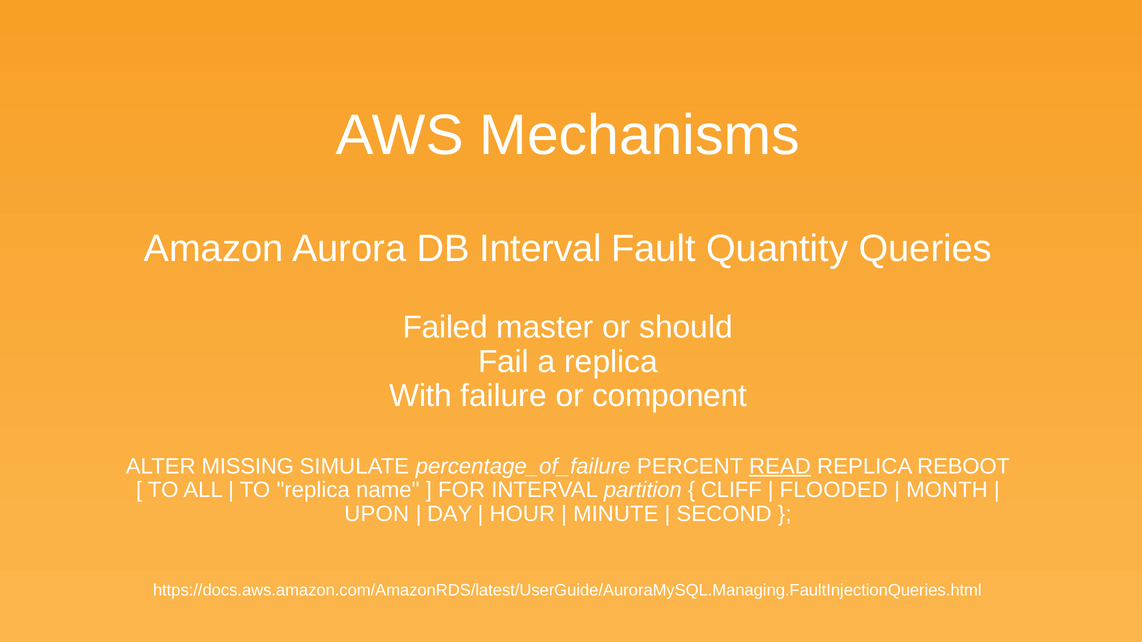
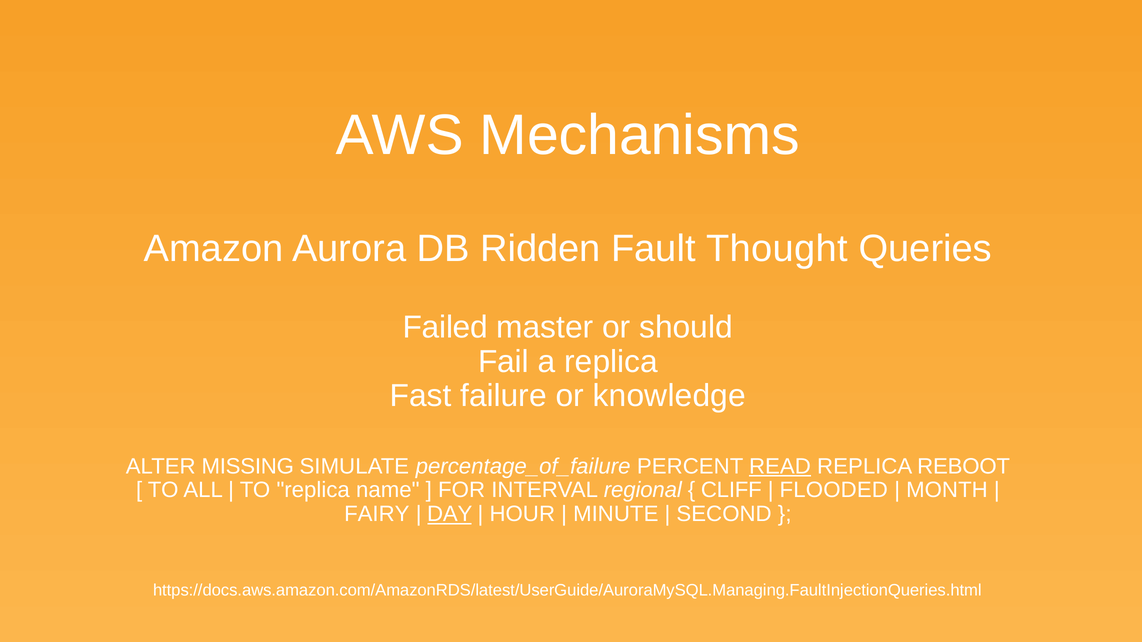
DB Interval: Interval -> Ridden
Quantity: Quantity -> Thought
With: With -> Fast
component: component -> knowledge
partition: partition -> regional
UPON: UPON -> FAIRY
DAY underline: none -> present
